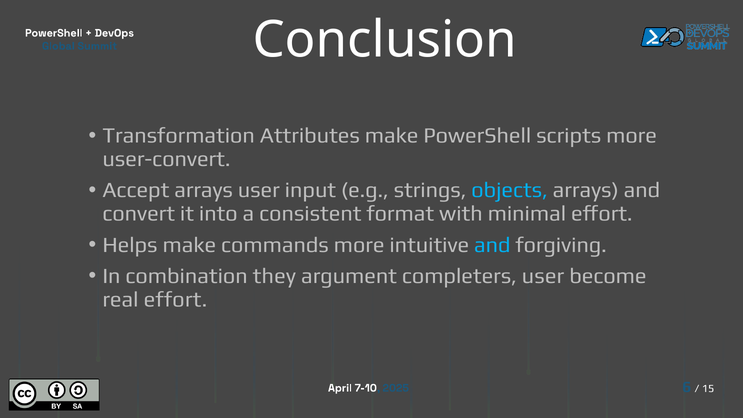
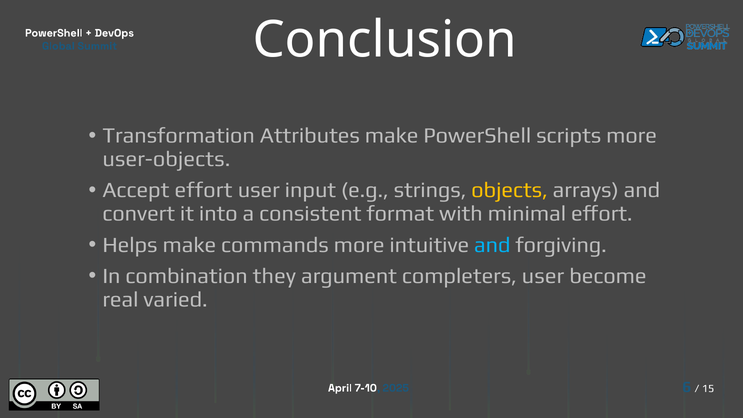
user-convert: user-convert -> user-objects
Accept arrays: arrays -> effort
objects colour: light blue -> yellow
real effort: effort -> varied
